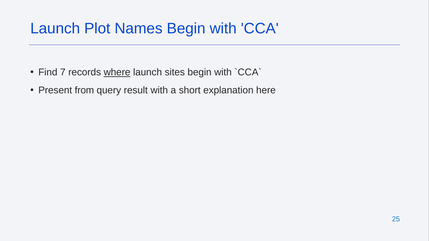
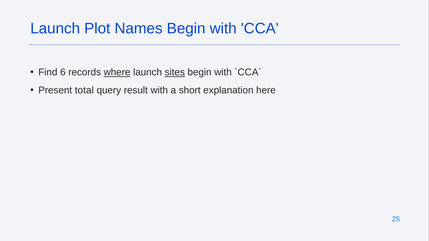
7: 7 -> 6
sites underline: none -> present
from: from -> total
